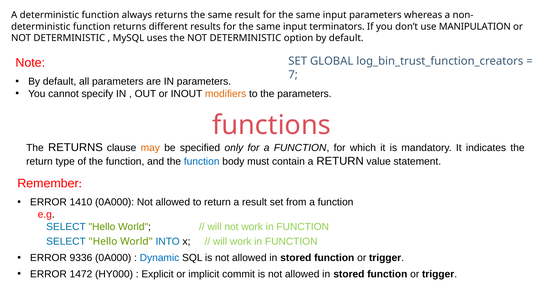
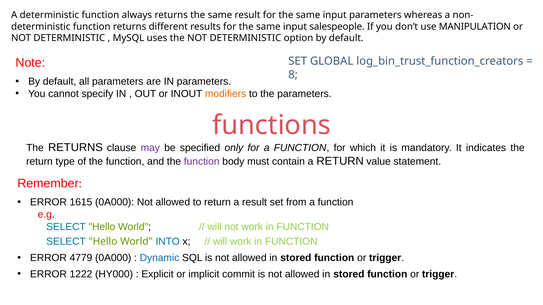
terminators: terminators -> salespeople
7: 7 -> 8
may colour: orange -> purple
function at (202, 162) colour: blue -> purple
1410: 1410 -> 1615
9336: 9336 -> 4779
1472: 1472 -> 1222
